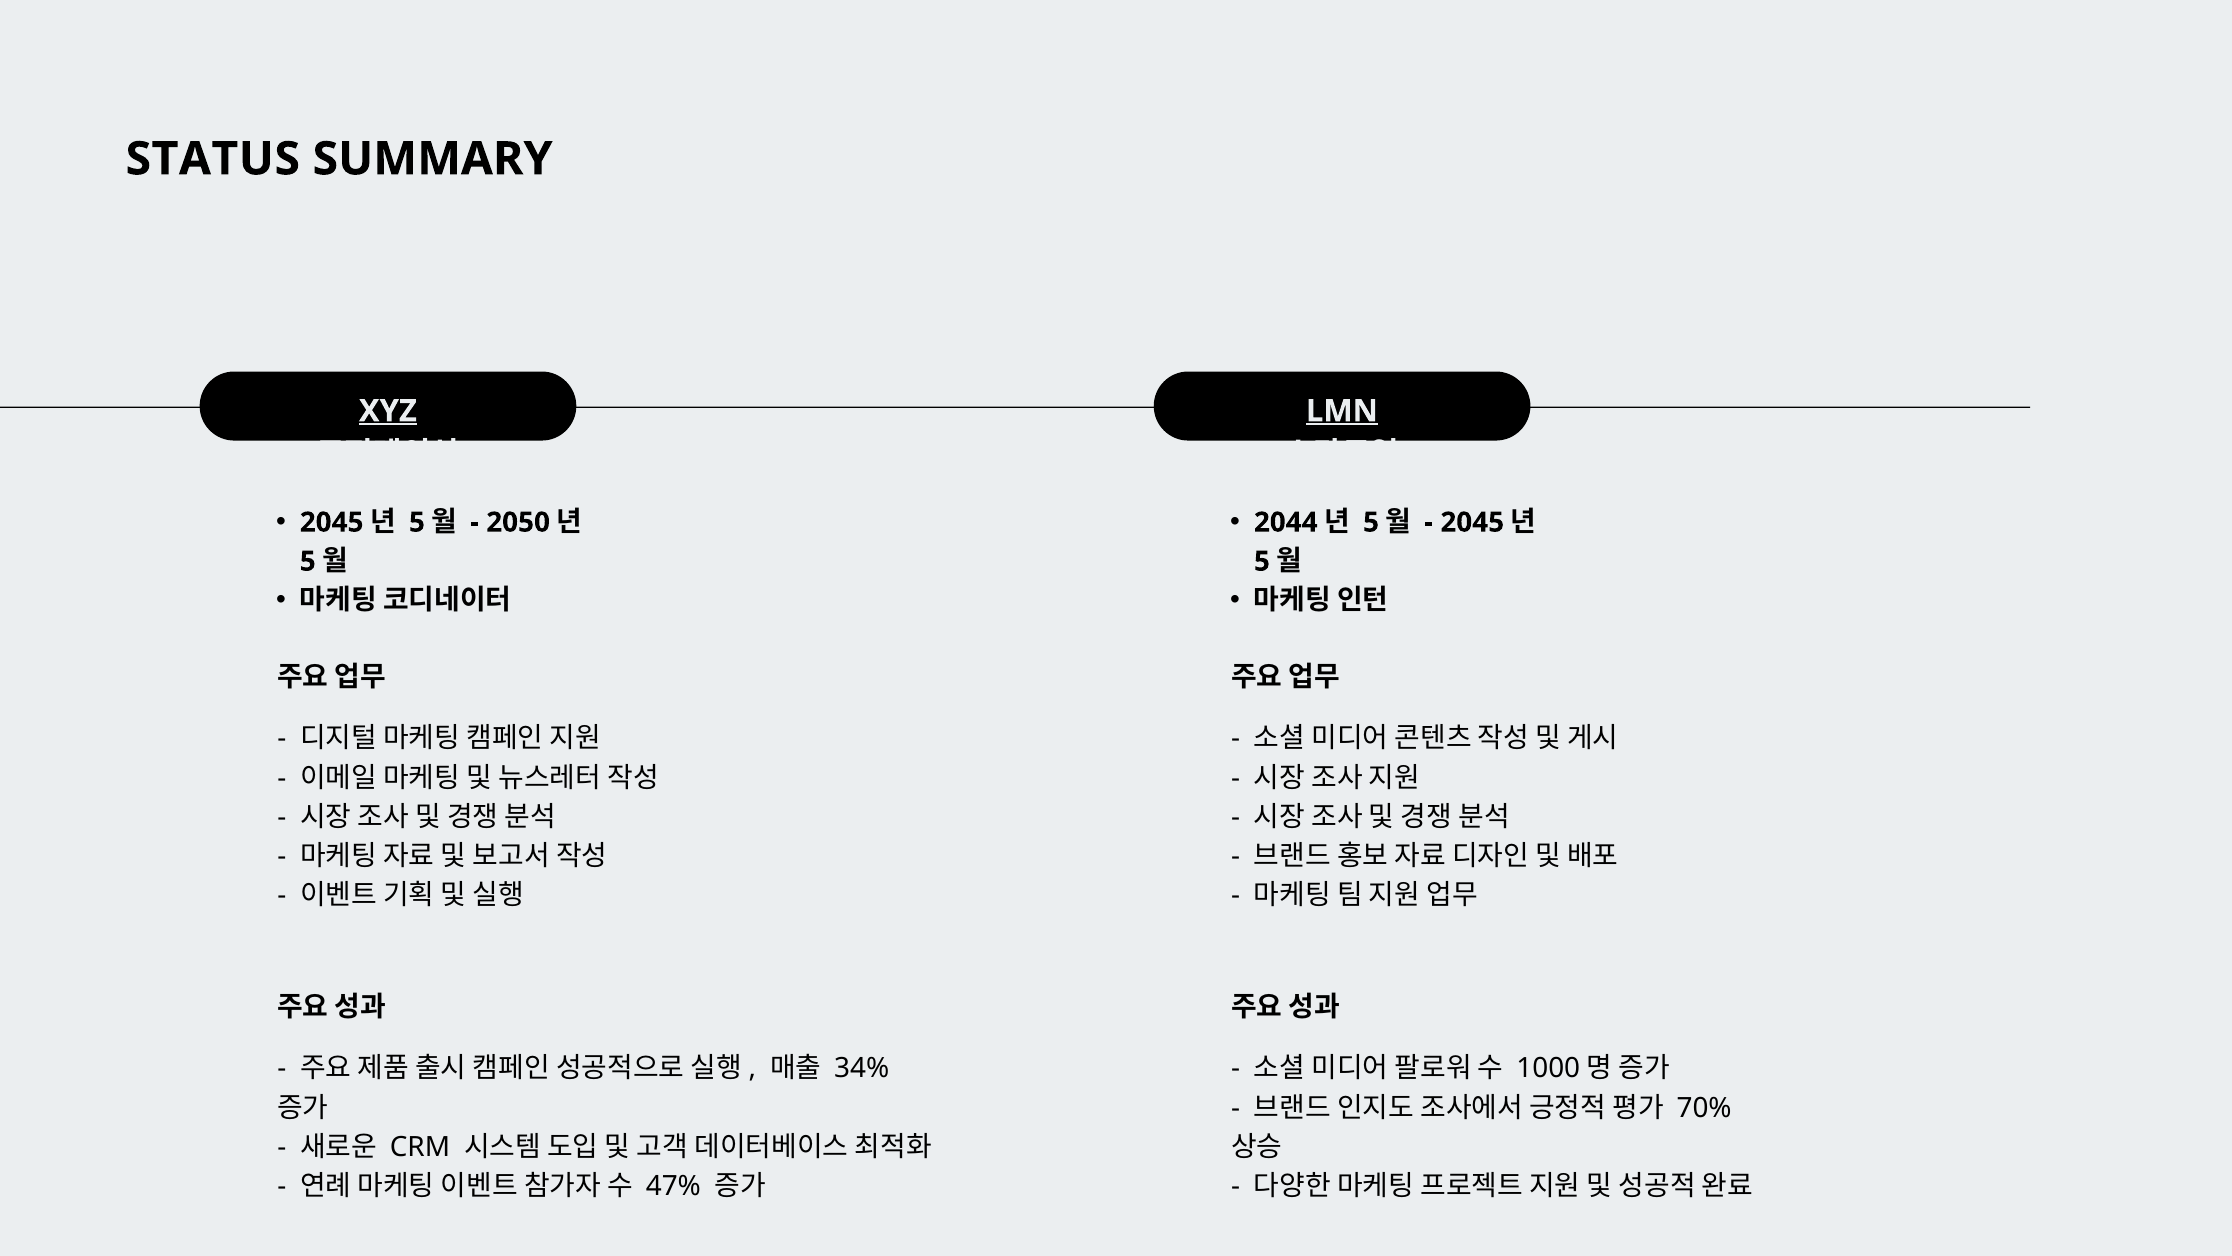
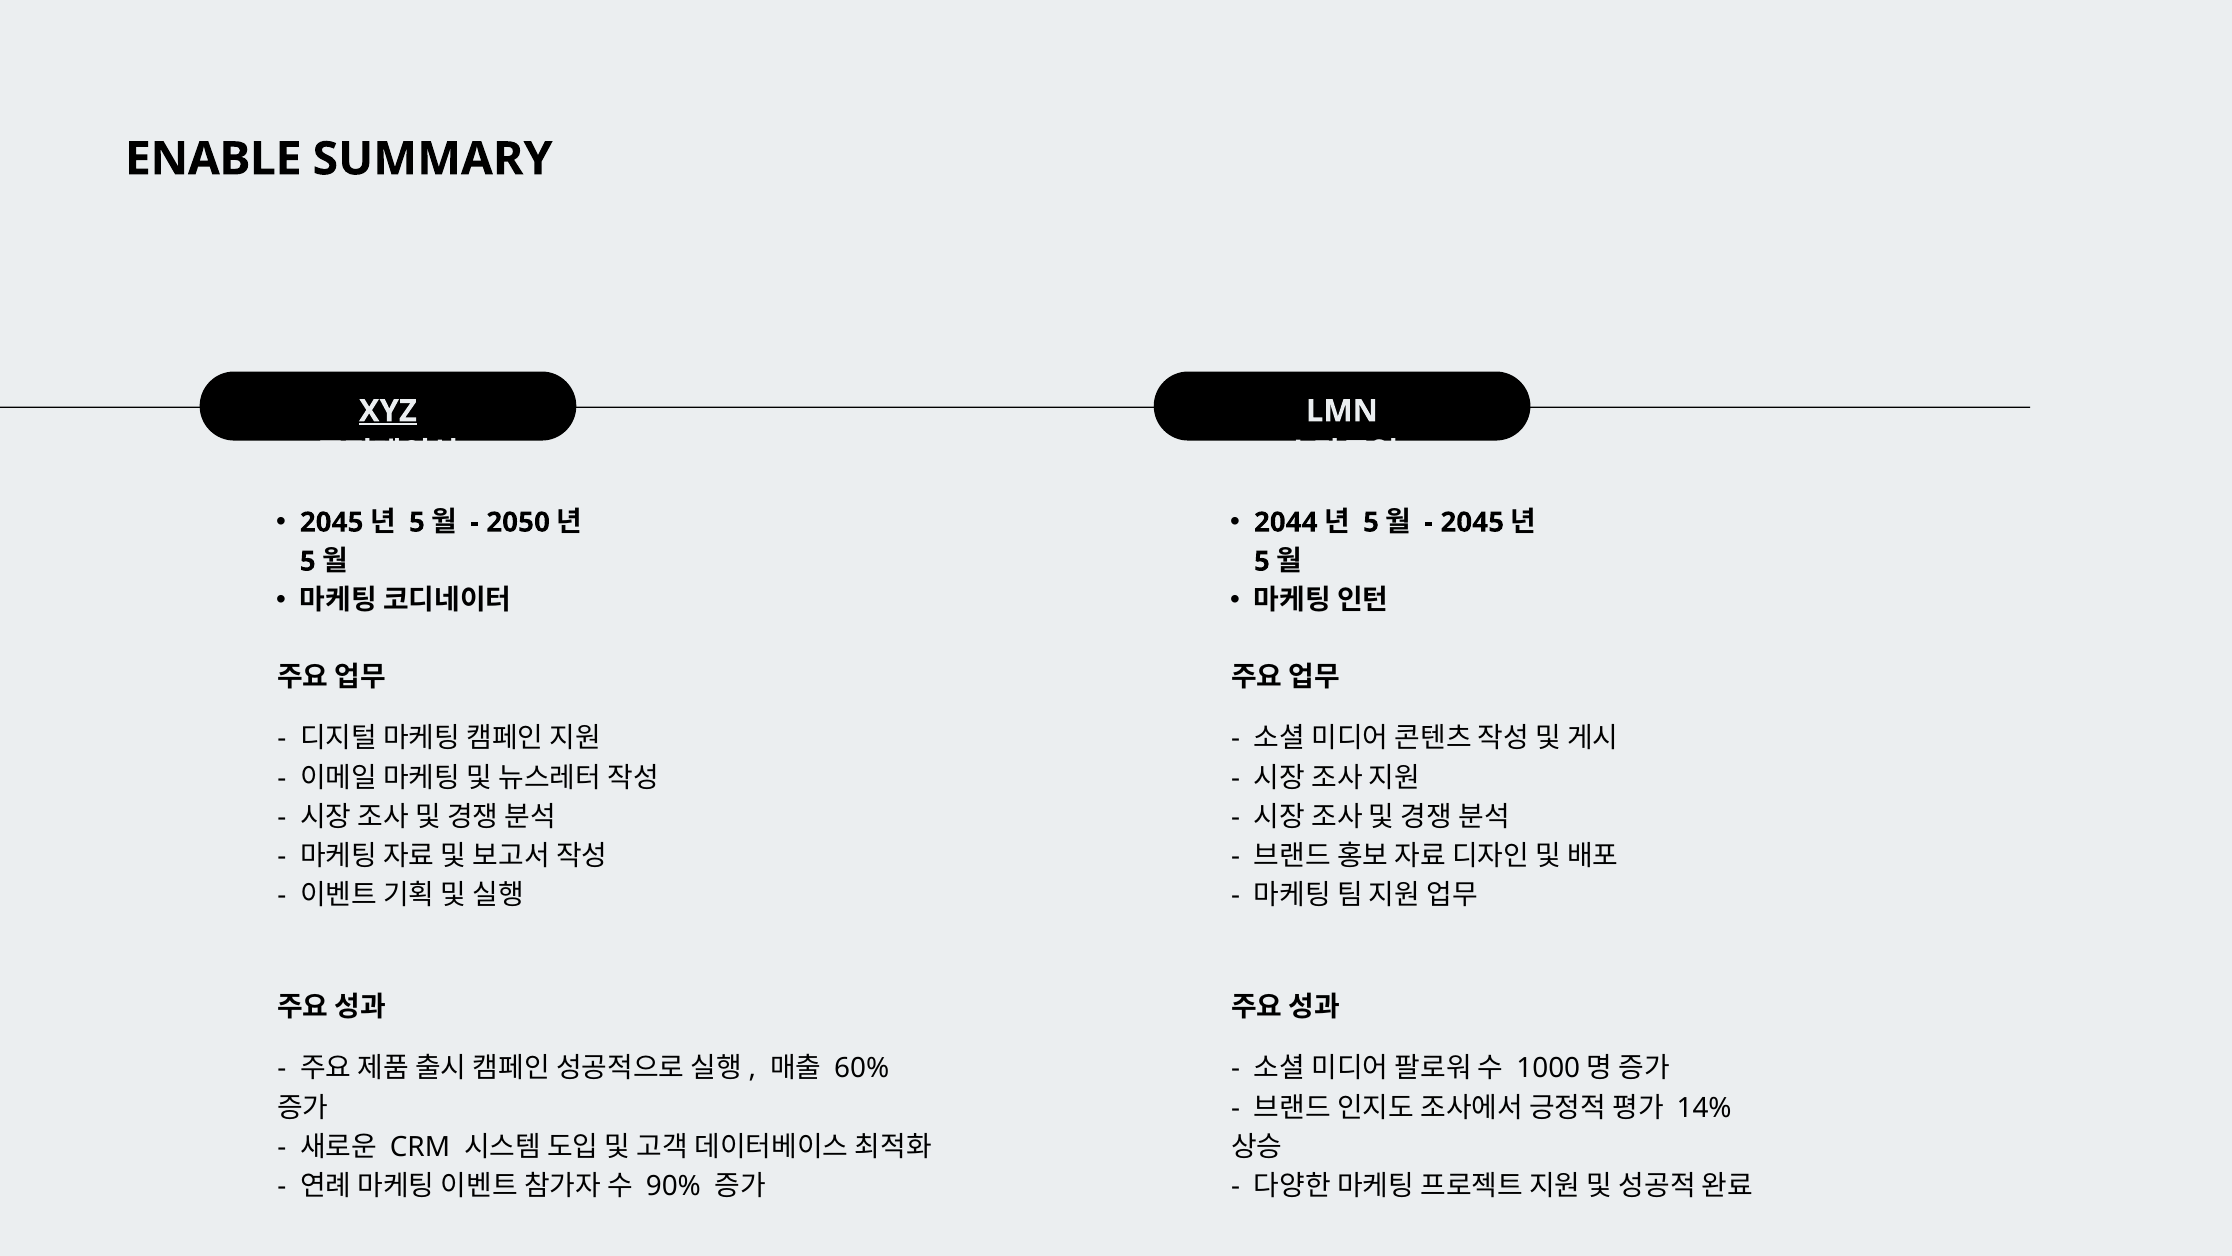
STATUS: STATUS -> ENABLE
LMN underline: present -> none
34%: 34% -> 60%
70%: 70% -> 14%
47%: 47% -> 90%
